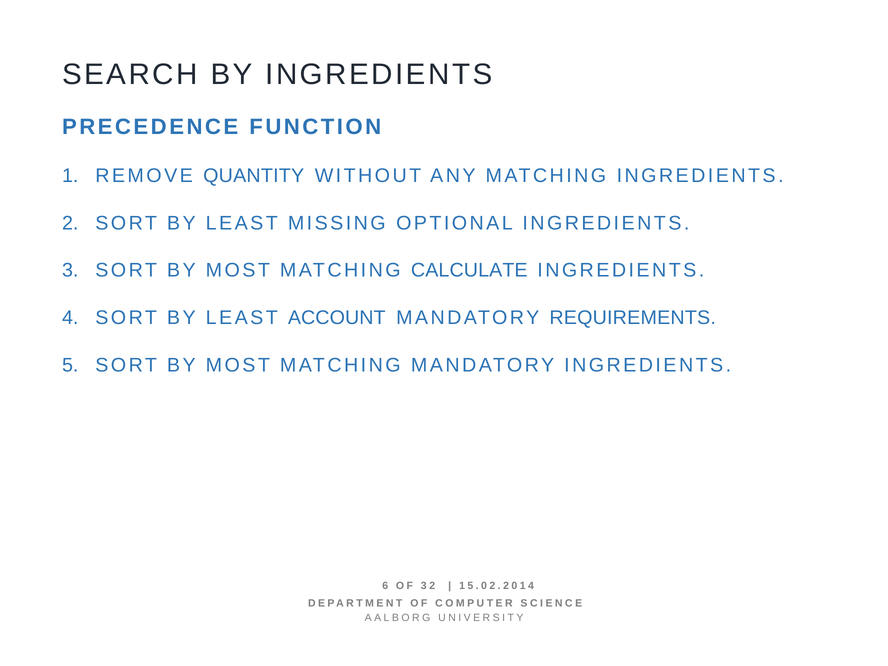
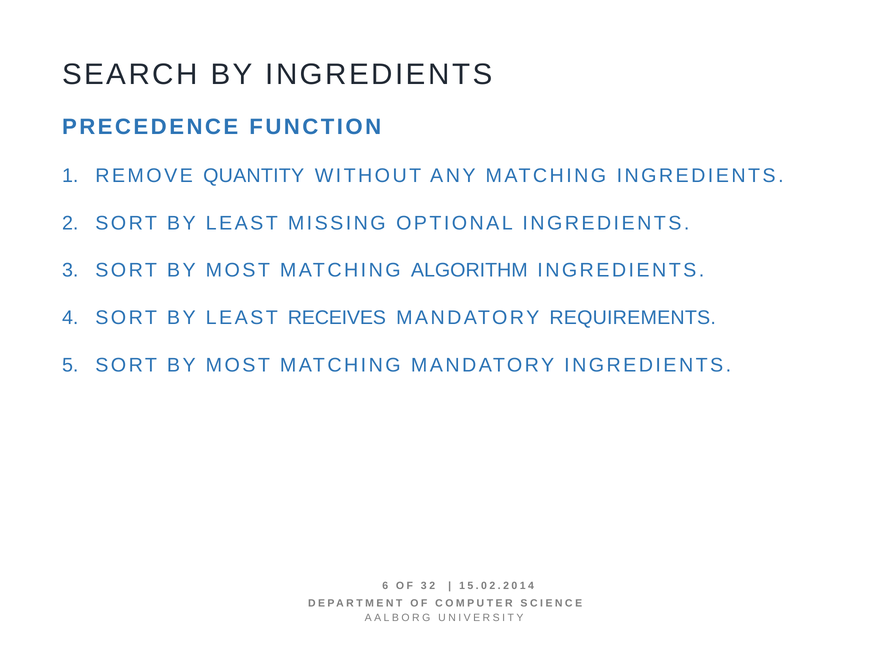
CALCULATE: CALCULATE -> ALGORITHM
ACCOUNT: ACCOUNT -> RECEIVES
